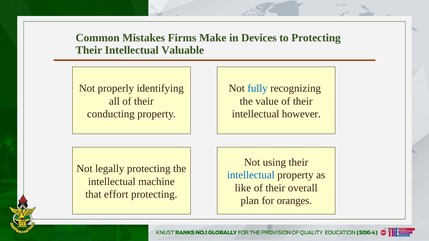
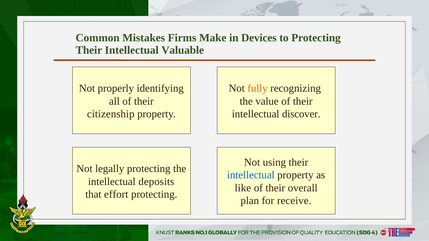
fully colour: blue -> orange
conducting: conducting -> citizenship
however: however -> discover
machine: machine -> deposits
oranges: oranges -> receive
